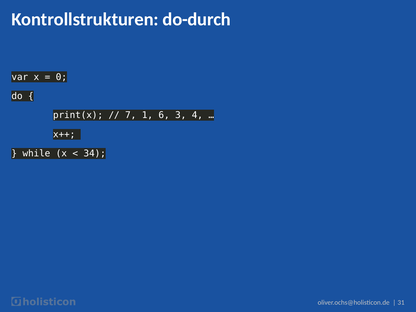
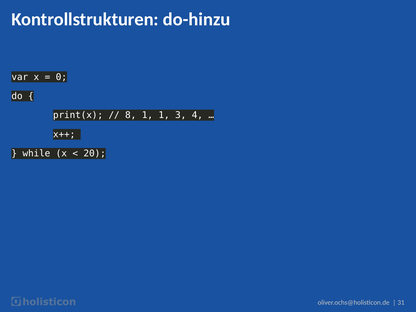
do-durch: do-durch -> do-hinzu
7: 7 -> 8
1 6: 6 -> 1
34: 34 -> 20
